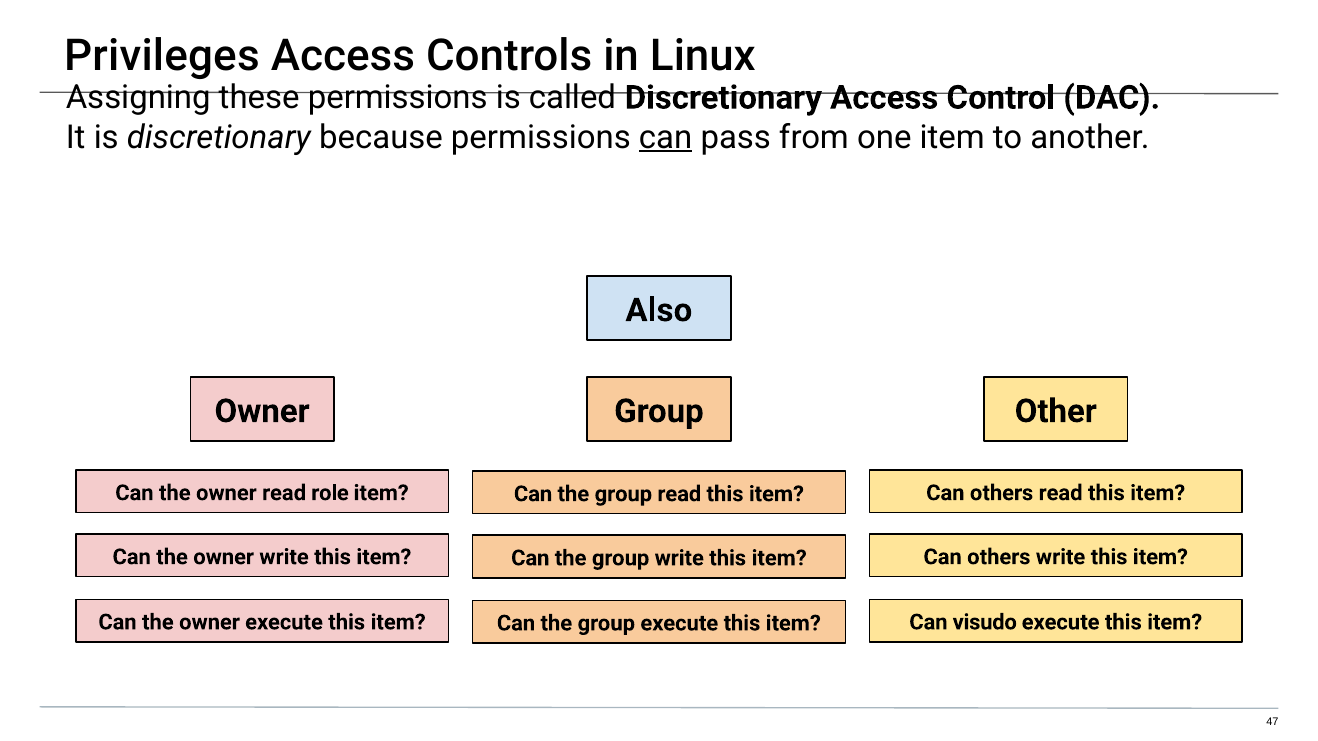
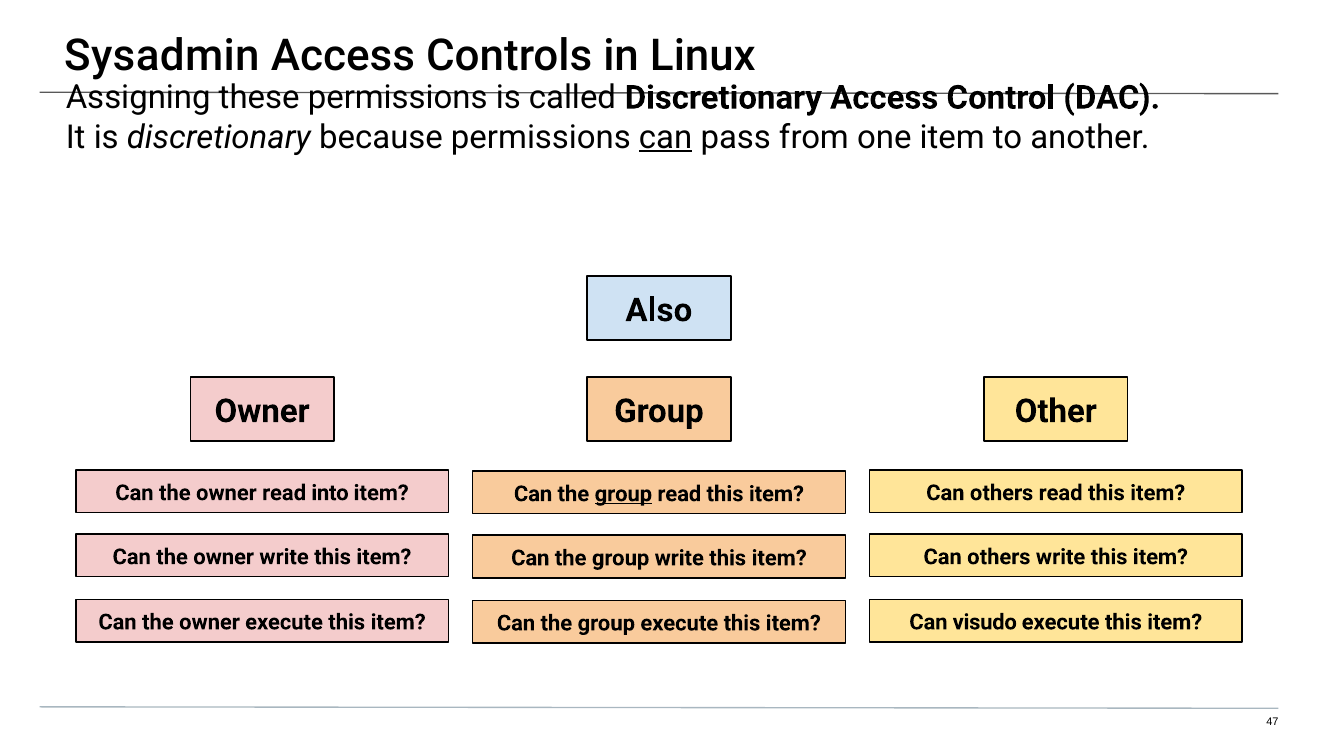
Privileges: Privileges -> Sysadmin
role: role -> into
group at (623, 494) underline: none -> present
